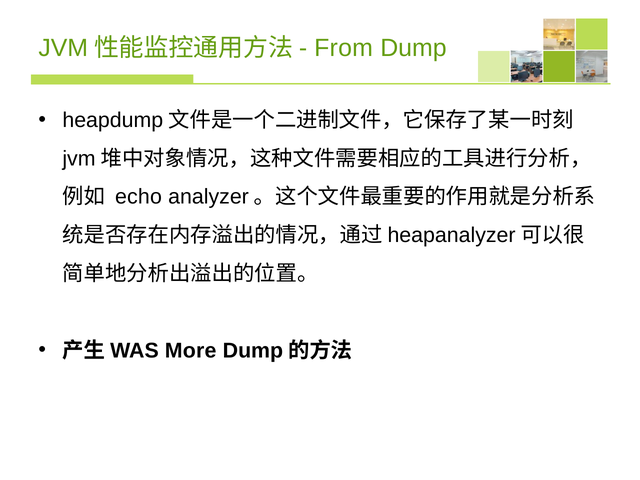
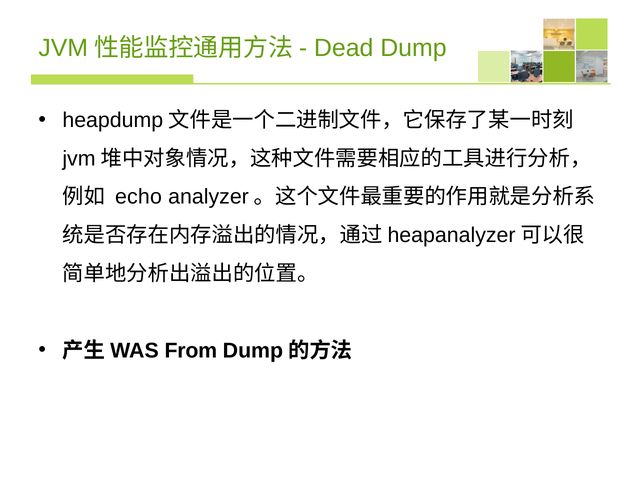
From: From -> Dead
More: More -> From
